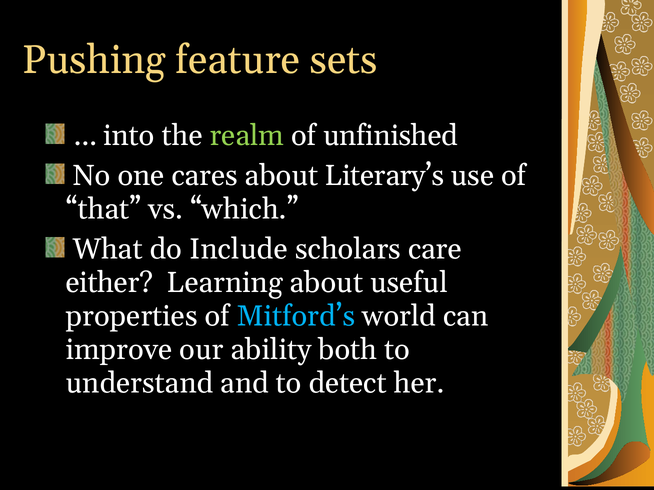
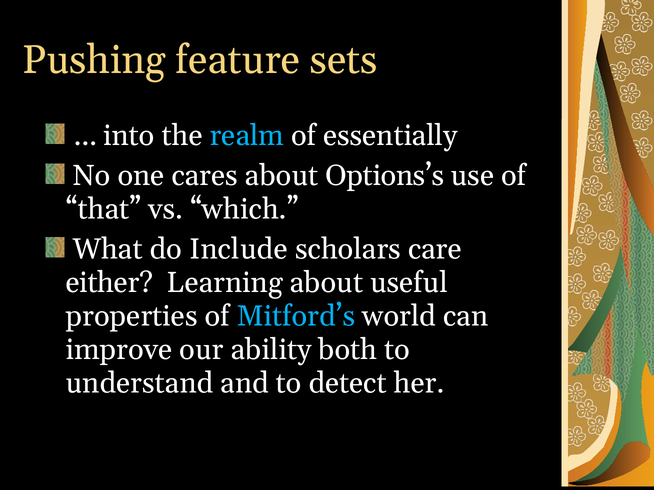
realm colour: light green -> light blue
unfinished: unfinished -> essentially
Literary’s: Literary’s -> Options’s
